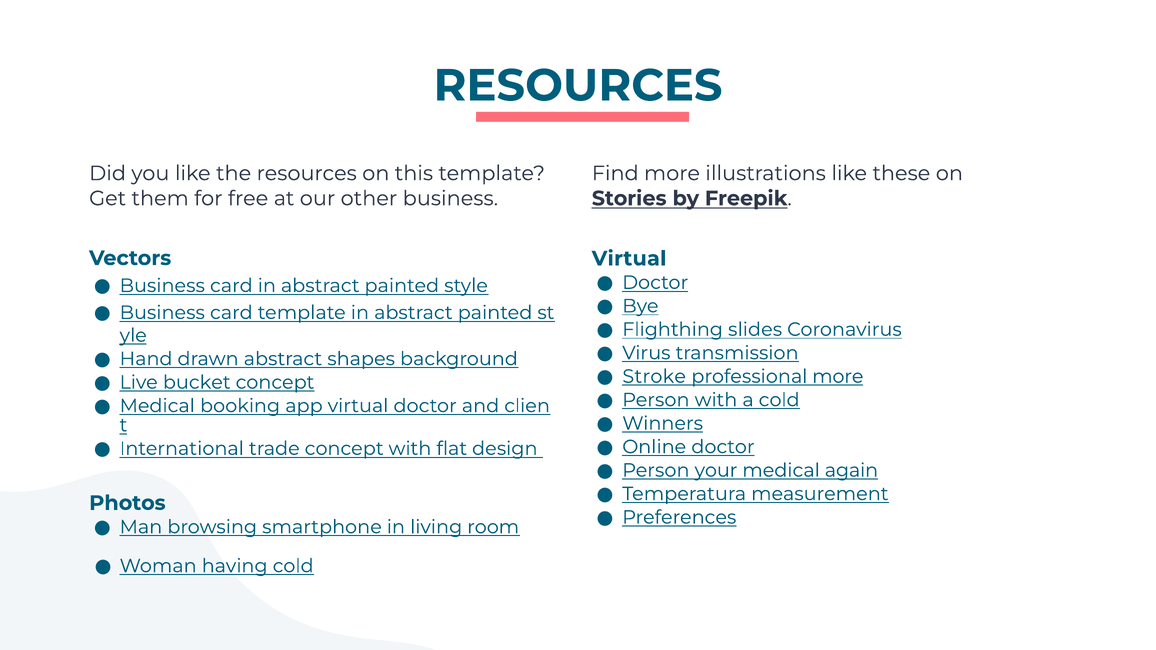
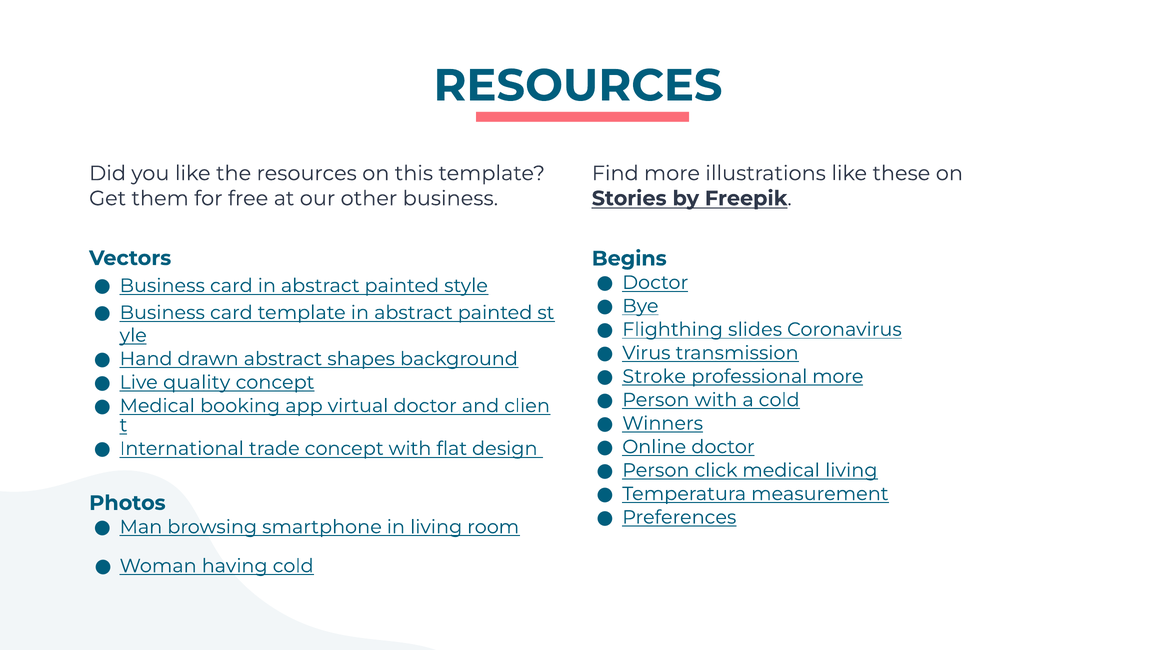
Virtual at (629, 259): Virtual -> Begins
bucket: bucket -> quality
your: your -> click
medical again: again -> living
